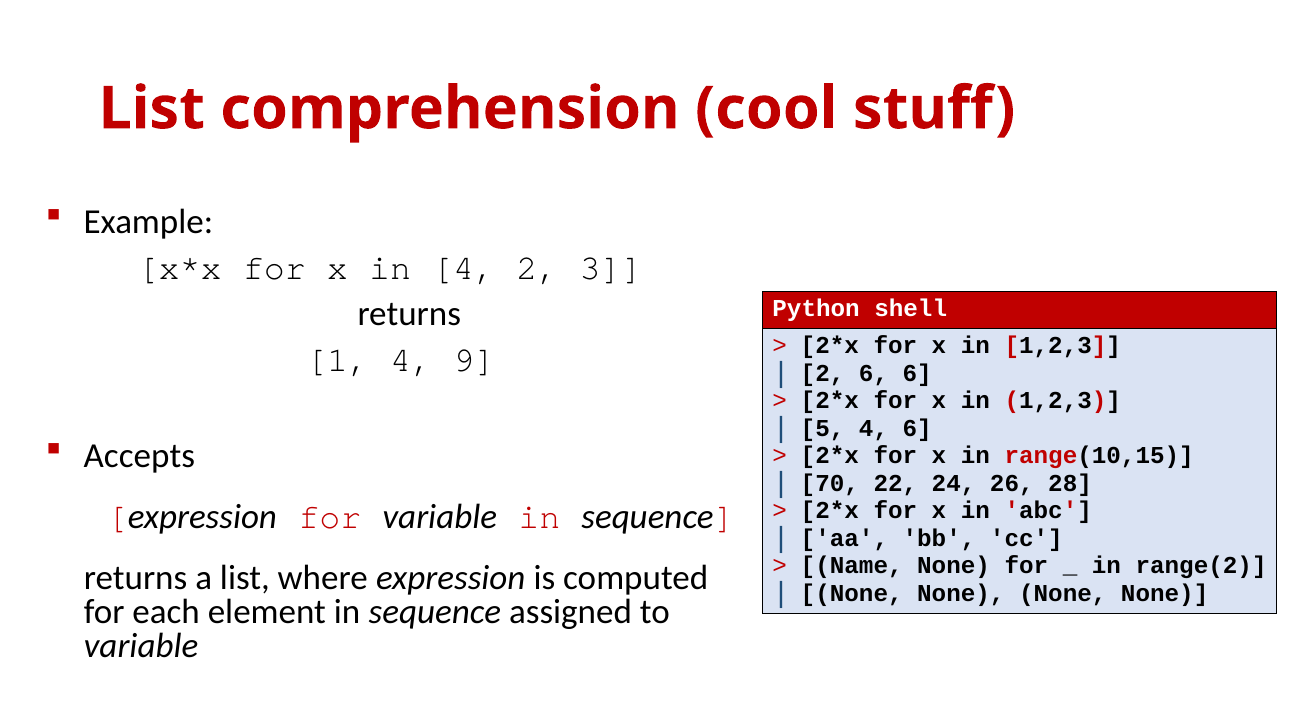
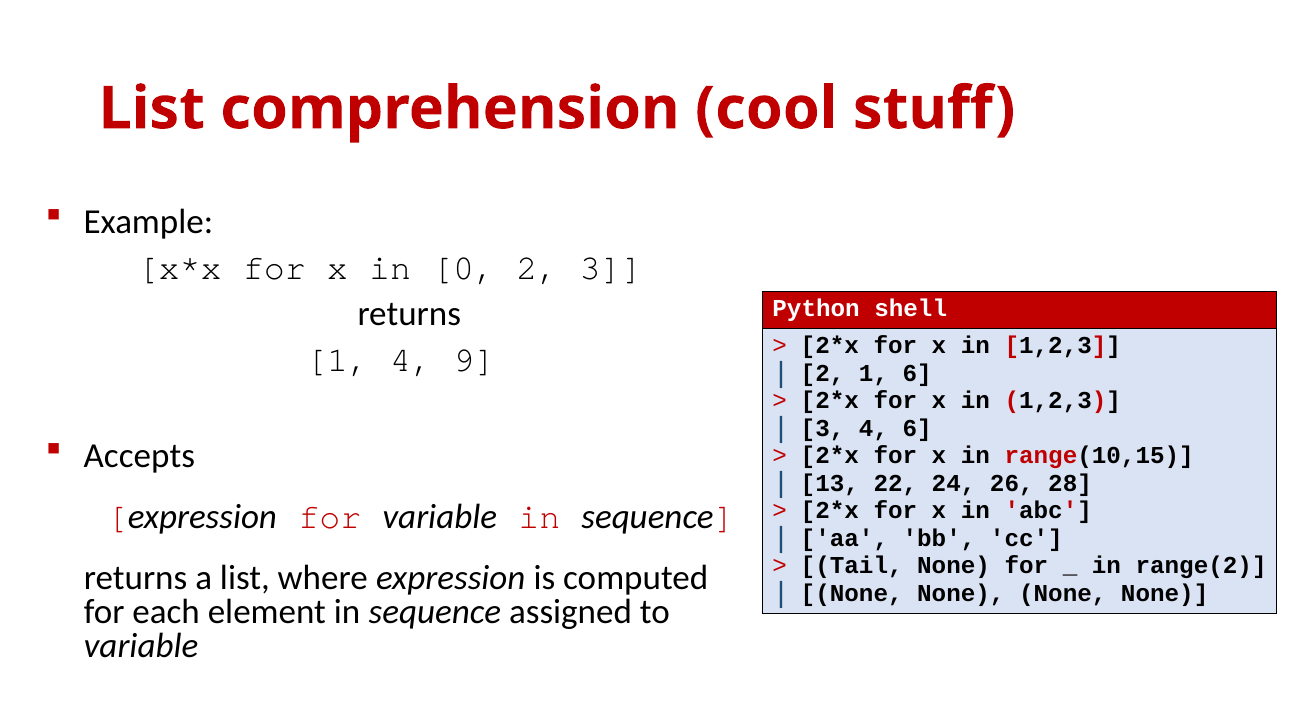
in 4: 4 -> 0
2 6: 6 -> 1
5 at (823, 428): 5 -> 3
70: 70 -> 13
Name: Name -> Tail
